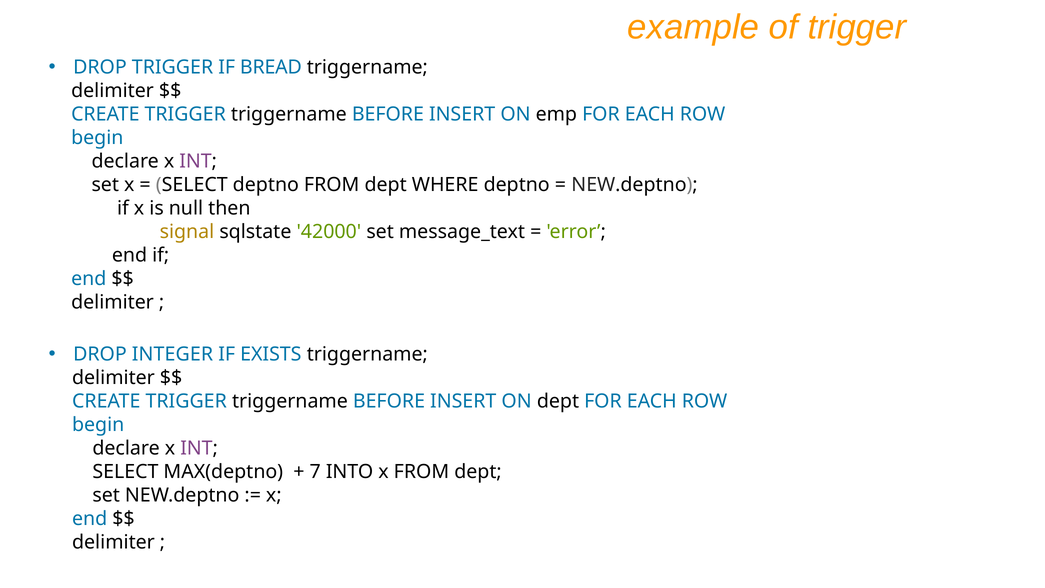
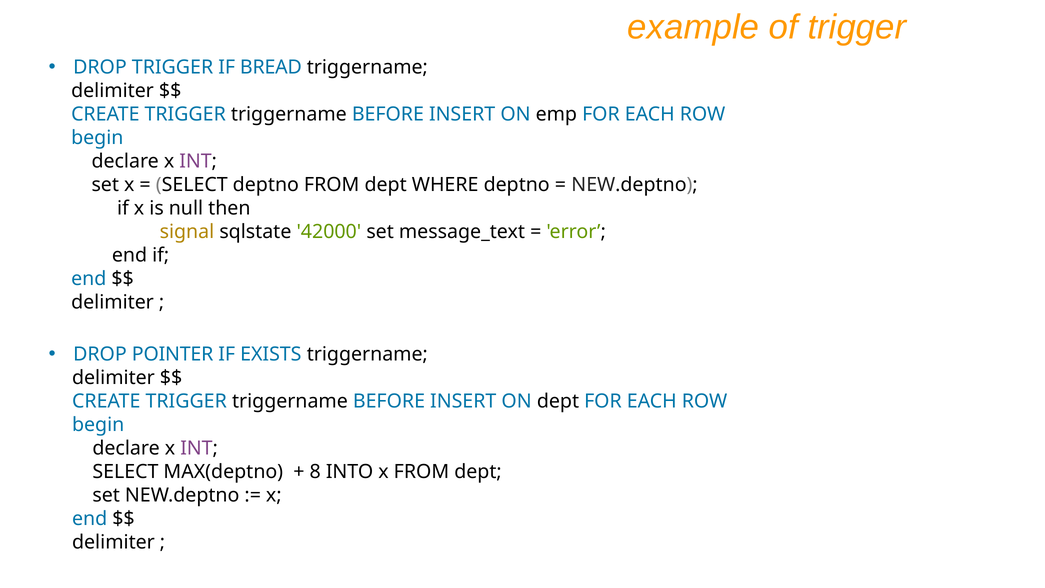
INTEGER: INTEGER -> POINTER
7: 7 -> 8
